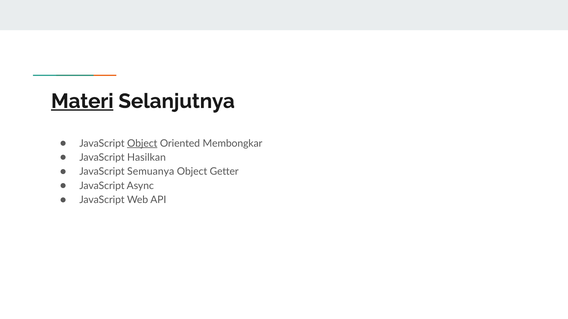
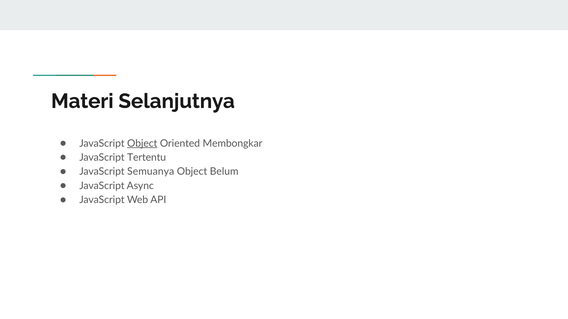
Materi underline: present -> none
Hasilkan: Hasilkan -> Tertentu
Getter: Getter -> Belum
